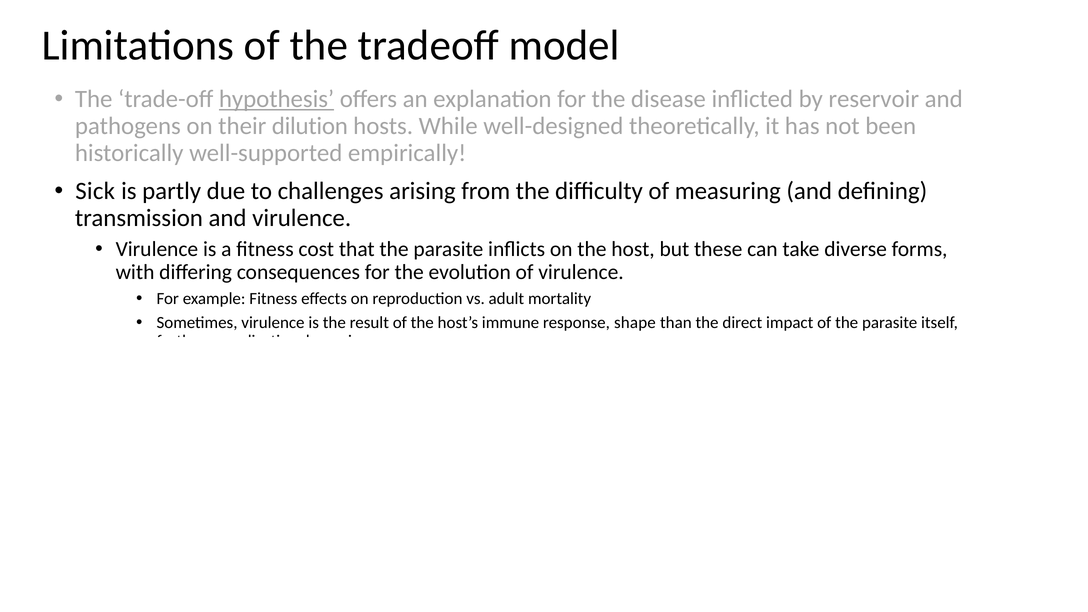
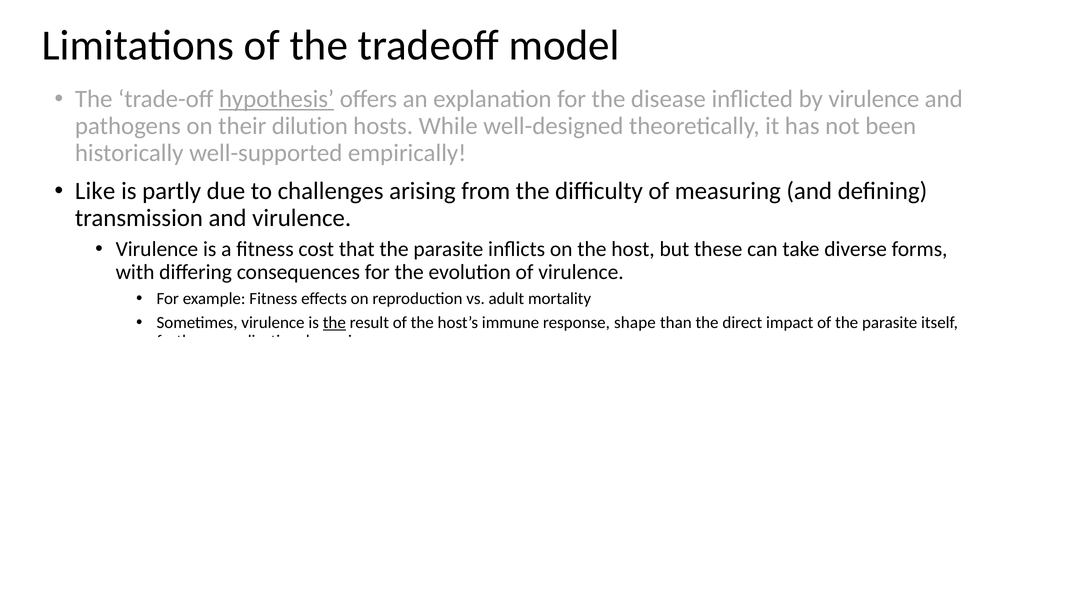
by reservoir: reservoir -> virulence
Sick: Sick -> Like
the at (334, 323) underline: none -> present
